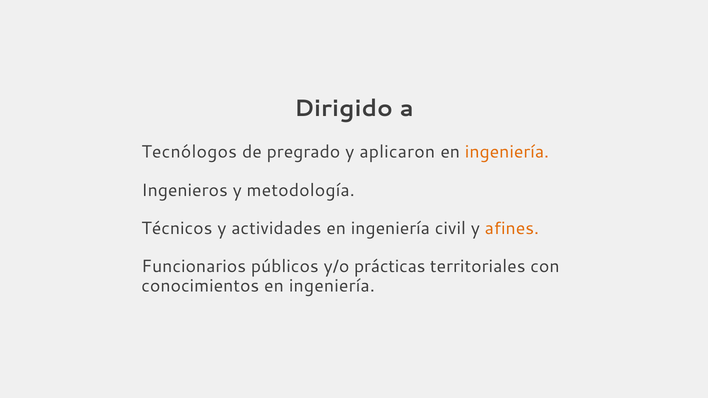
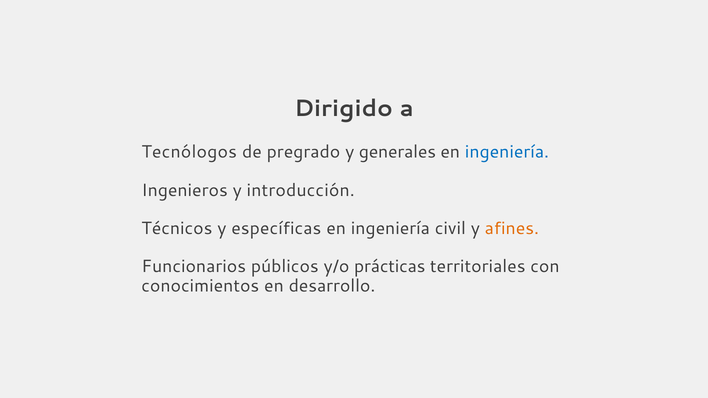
aplicaron: aplicaron -> generales
ingeniería at (507, 152) colour: orange -> blue
metodología: metodología -> introducción
actividades: actividades -> específicas
conocimientos en ingeniería: ingeniería -> desarrollo
